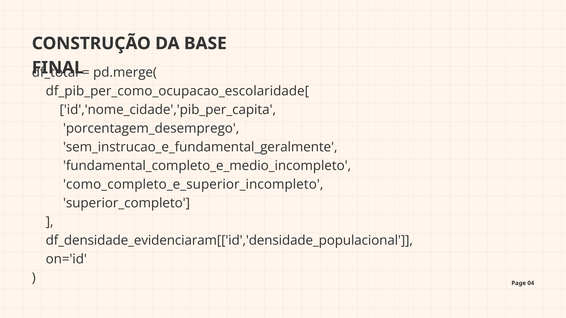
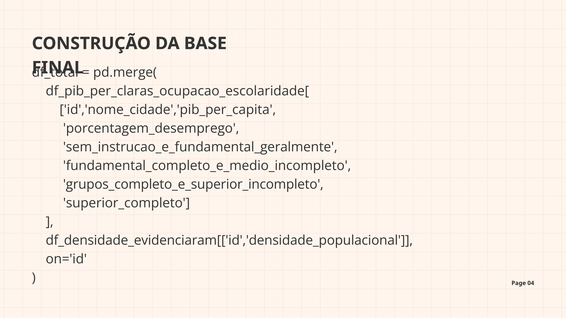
df_pib_per_como_ocupacao_escolaridade[: df_pib_per_como_ocupacao_escolaridade[ -> df_pib_per_claras_ocupacao_escolaridade[
como_completo_e_superior_incompleto: como_completo_e_superior_incompleto -> grupos_completo_e_superior_incompleto
